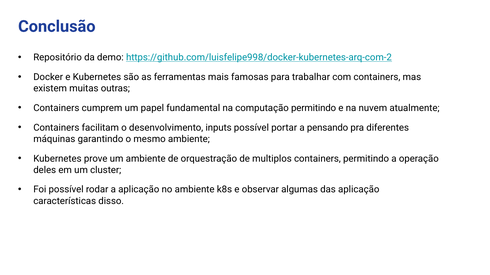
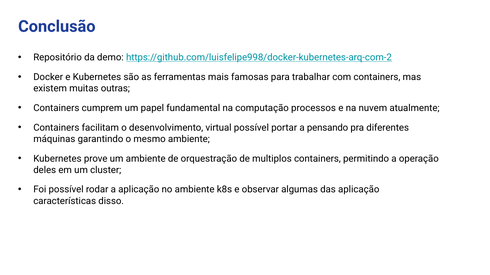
computação permitindo: permitindo -> processos
inputs: inputs -> virtual
